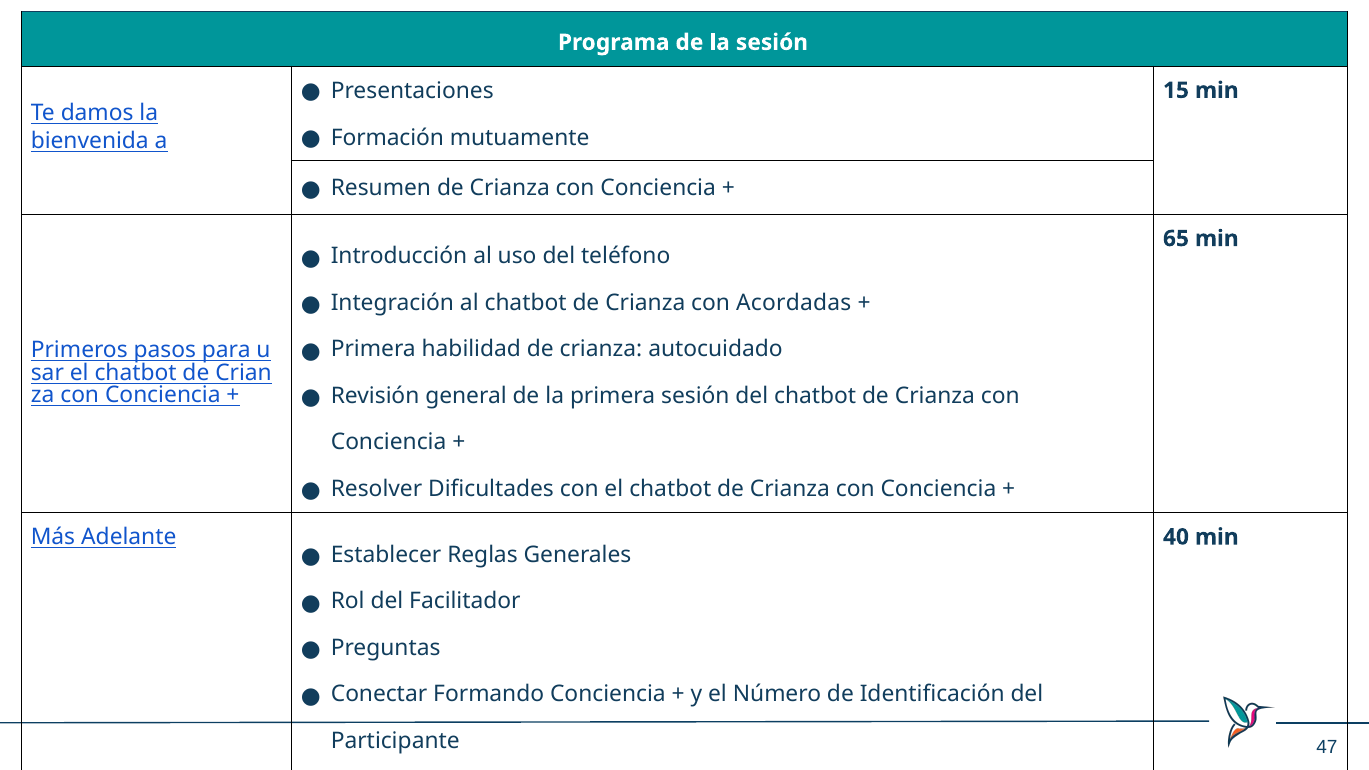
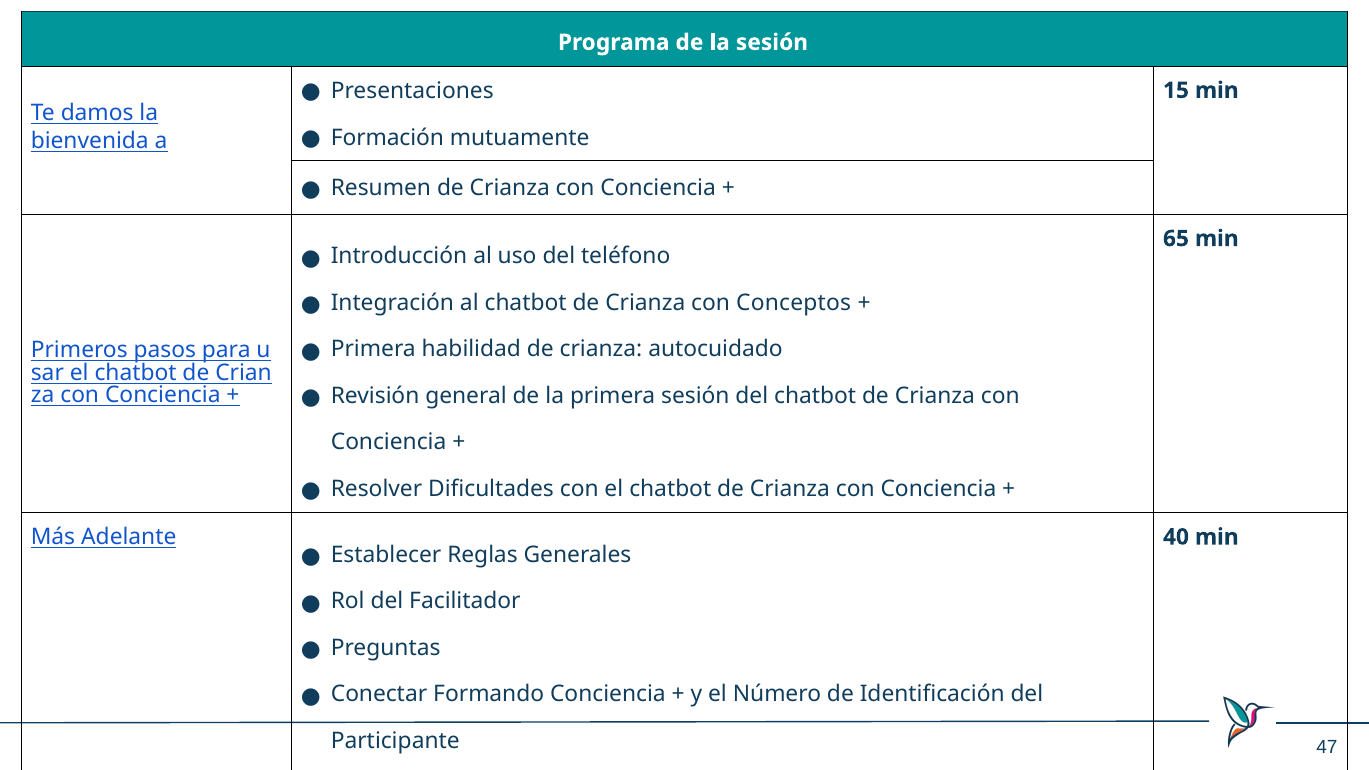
Acordadas: Acordadas -> Conceptos
